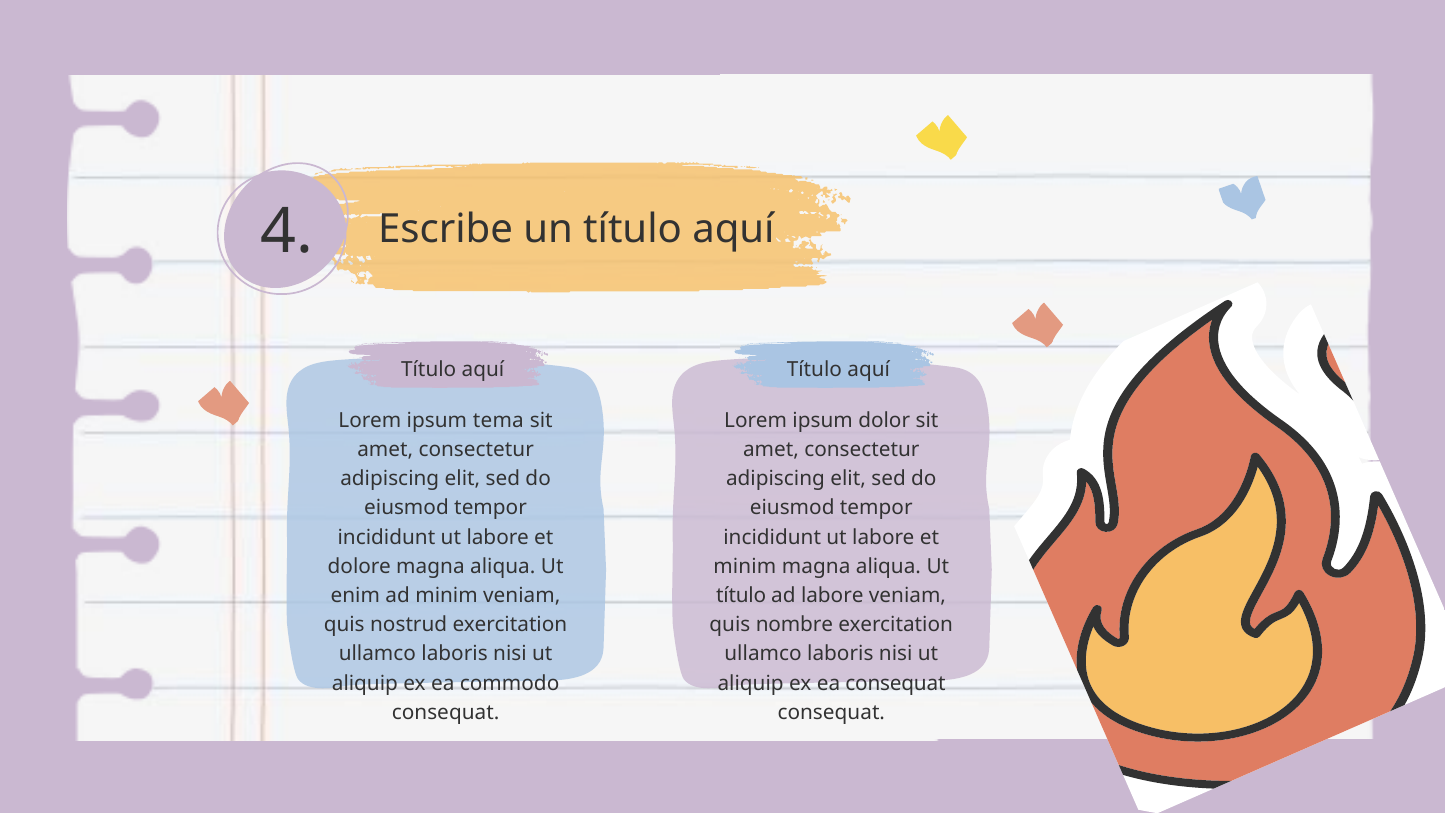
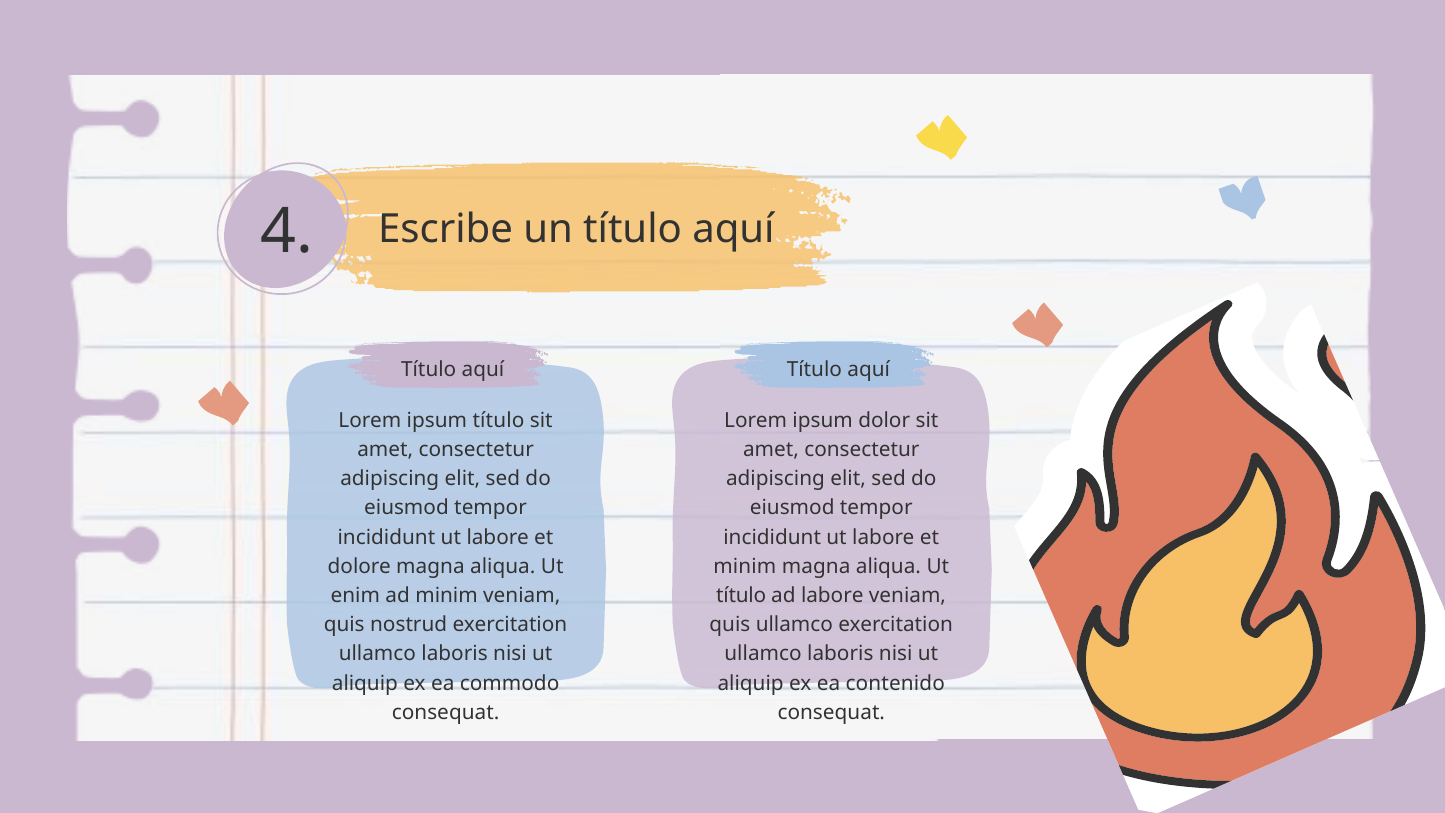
ipsum tema: tema -> título
quis nombre: nombre -> ullamco
ea consequat: consequat -> contenido
